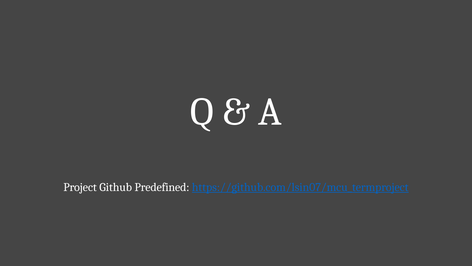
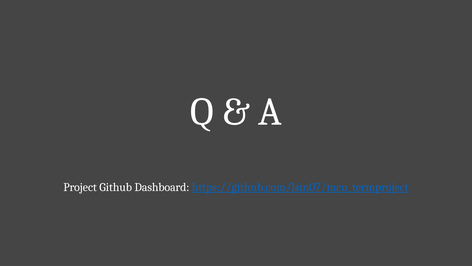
Predefined: Predefined -> Dashboard
